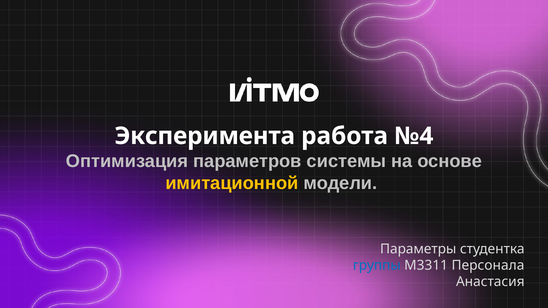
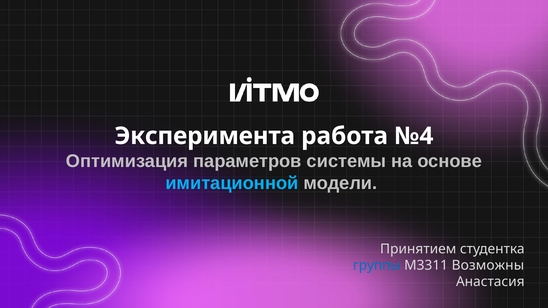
имитационной colour: yellow -> light blue
Параметры: Параметры -> Принятием
Персонала: Персонала -> Возможны
